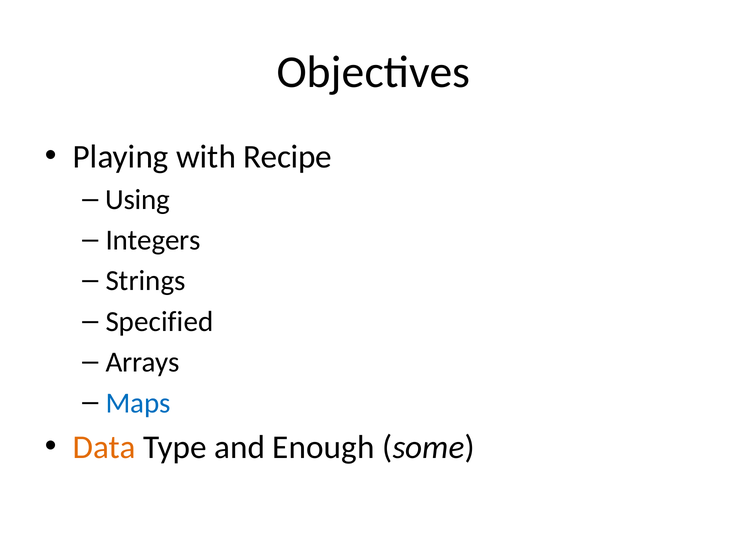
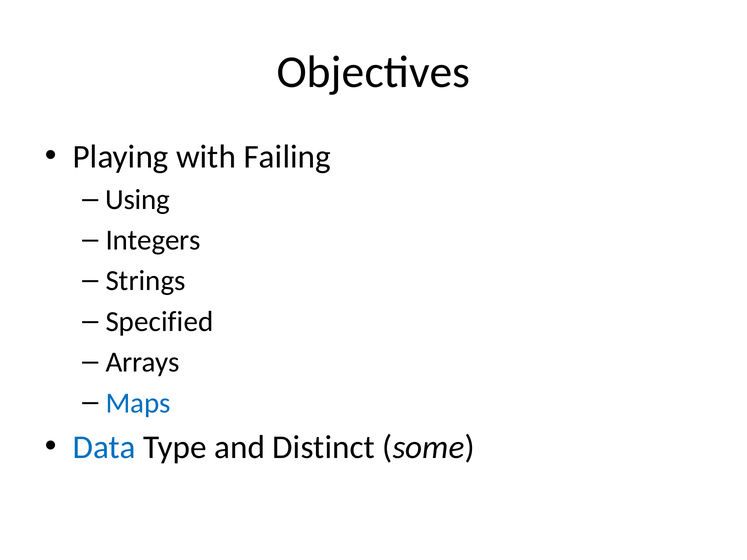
Recipe: Recipe -> Failing
Data colour: orange -> blue
Enough: Enough -> Distinct
